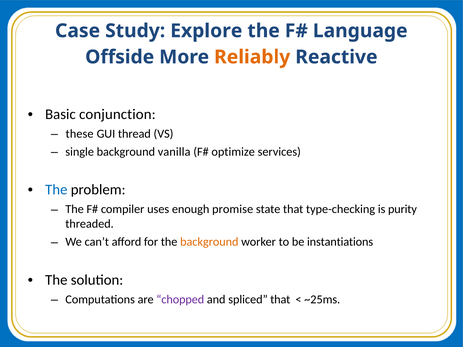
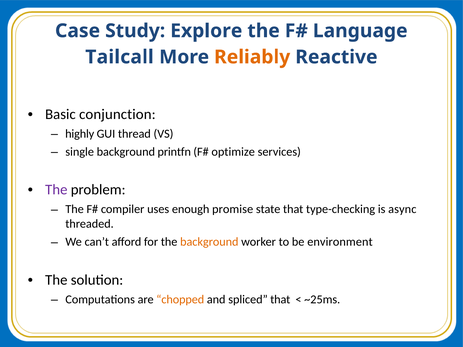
Offside: Offside -> Tailcall
these: these -> highly
vanilla: vanilla -> printfn
The at (56, 190) colour: blue -> purple
purity: purity -> async
instantiations: instantiations -> environment
chopped colour: purple -> orange
